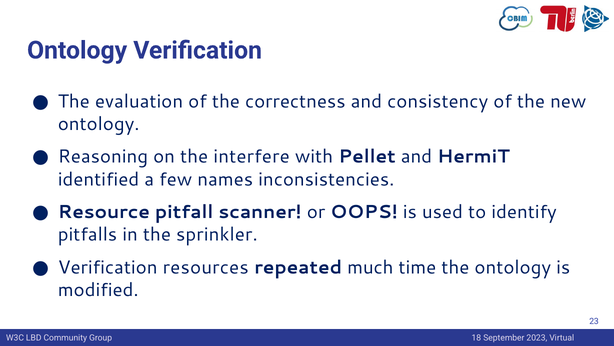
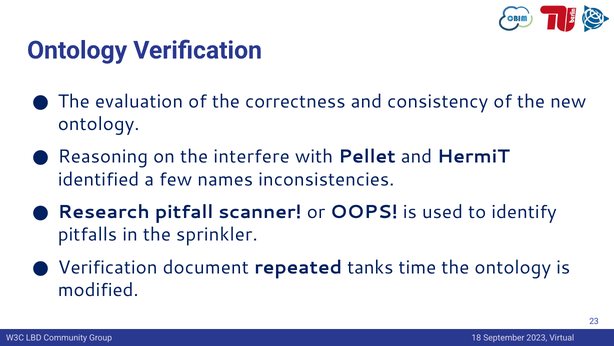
Resource: Resource -> Research
resources: resources -> document
much: much -> tanks
